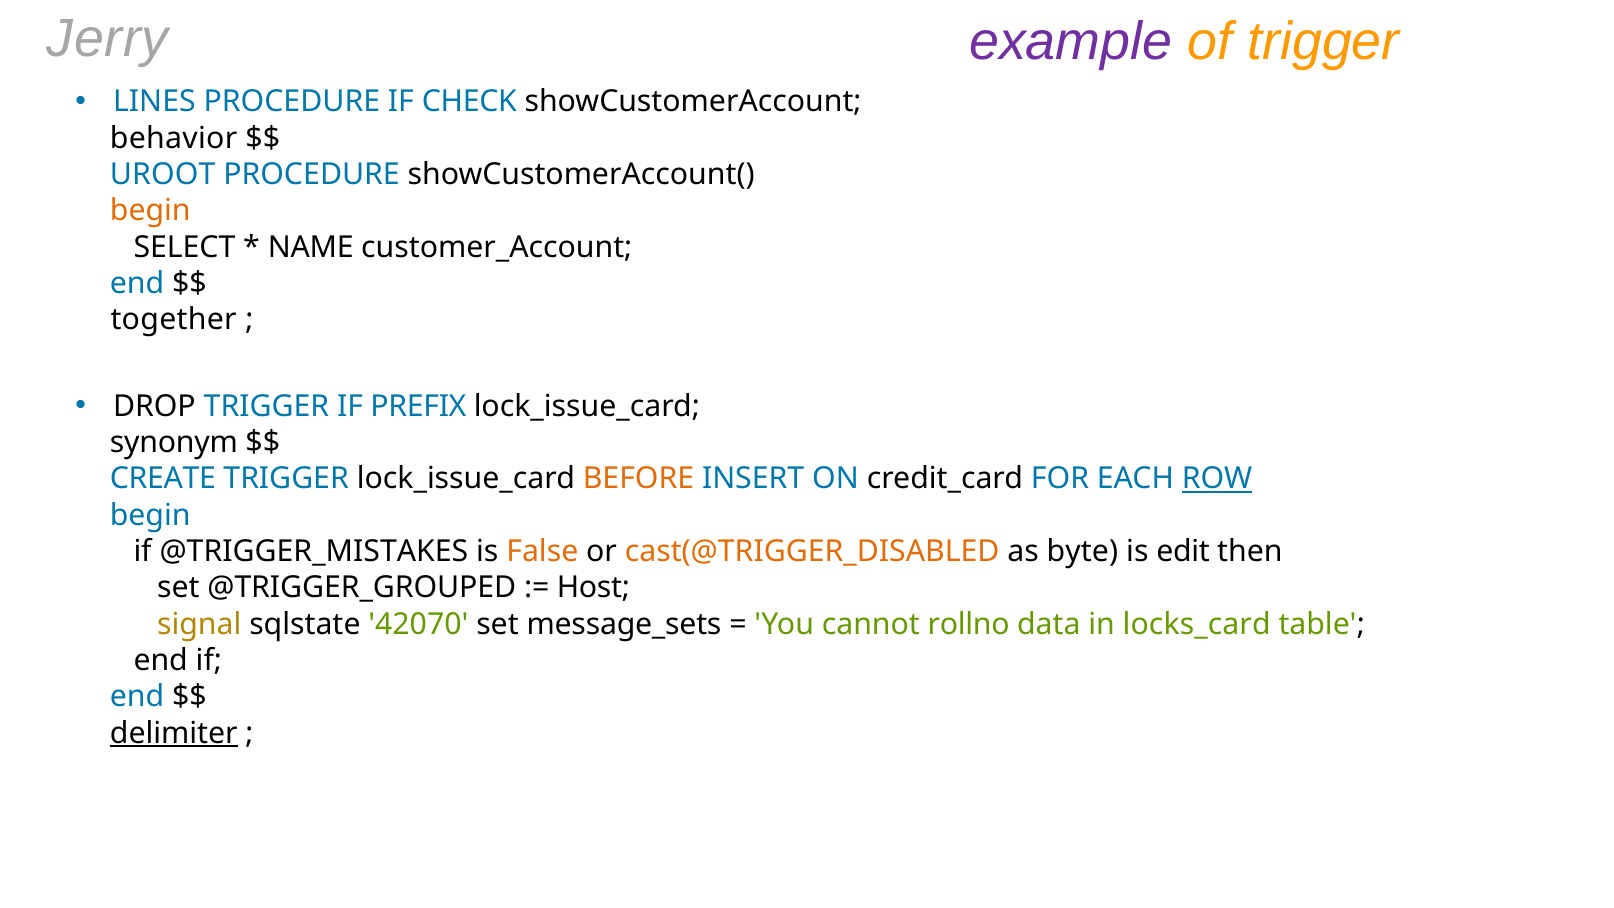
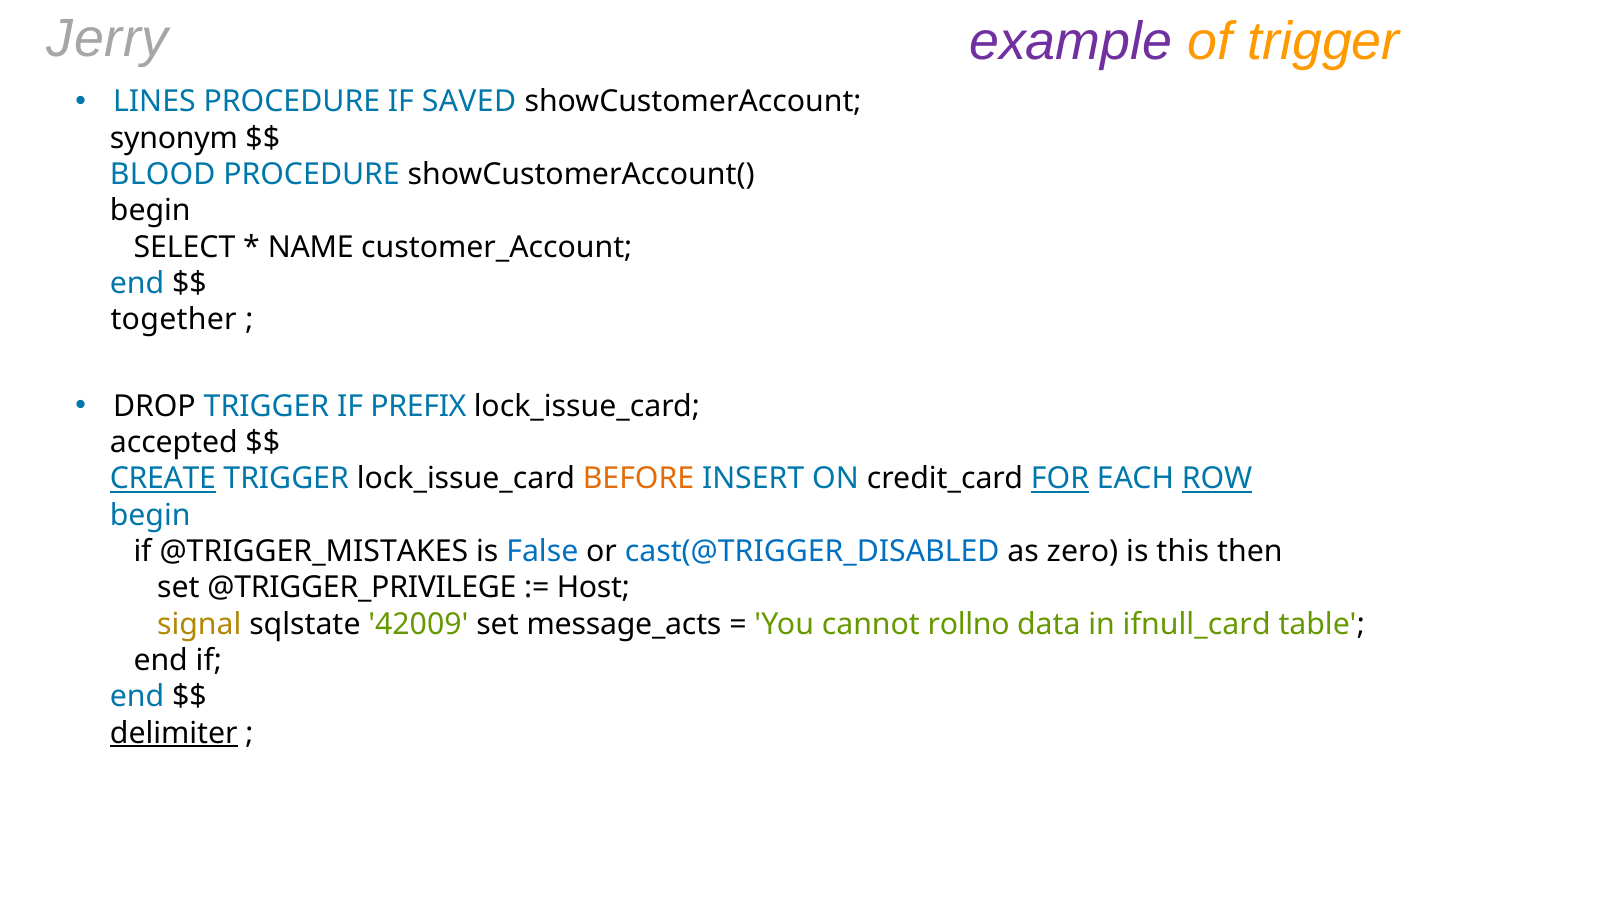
CHECK: CHECK -> SAVED
behavior: behavior -> synonym
UROOT: UROOT -> BLOOD
begin at (150, 211) colour: orange -> black
synonym: synonym -> accepted
CREATE underline: none -> present
FOR underline: none -> present
False colour: orange -> blue
cast(@TRIGGER_DISABLED colour: orange -> blue
byte: byte -> zero
edit: edit -> this
@TRIGGER_GROUPED: @TRIGGER_GROUPED -> @TRIGGER_PRIVILEGE
42070: 42070 -> 42009
message_sets: message_sets -> message_acts
locks_card: locks_card -> ifnull_card
